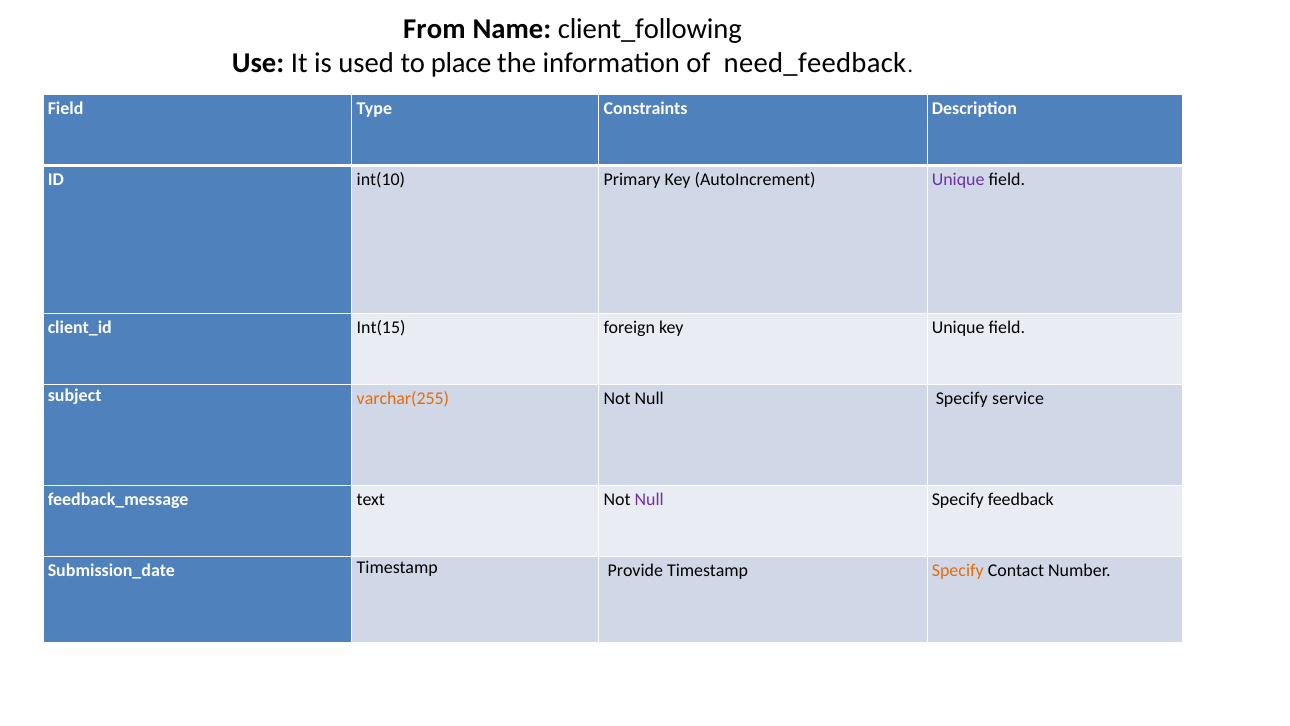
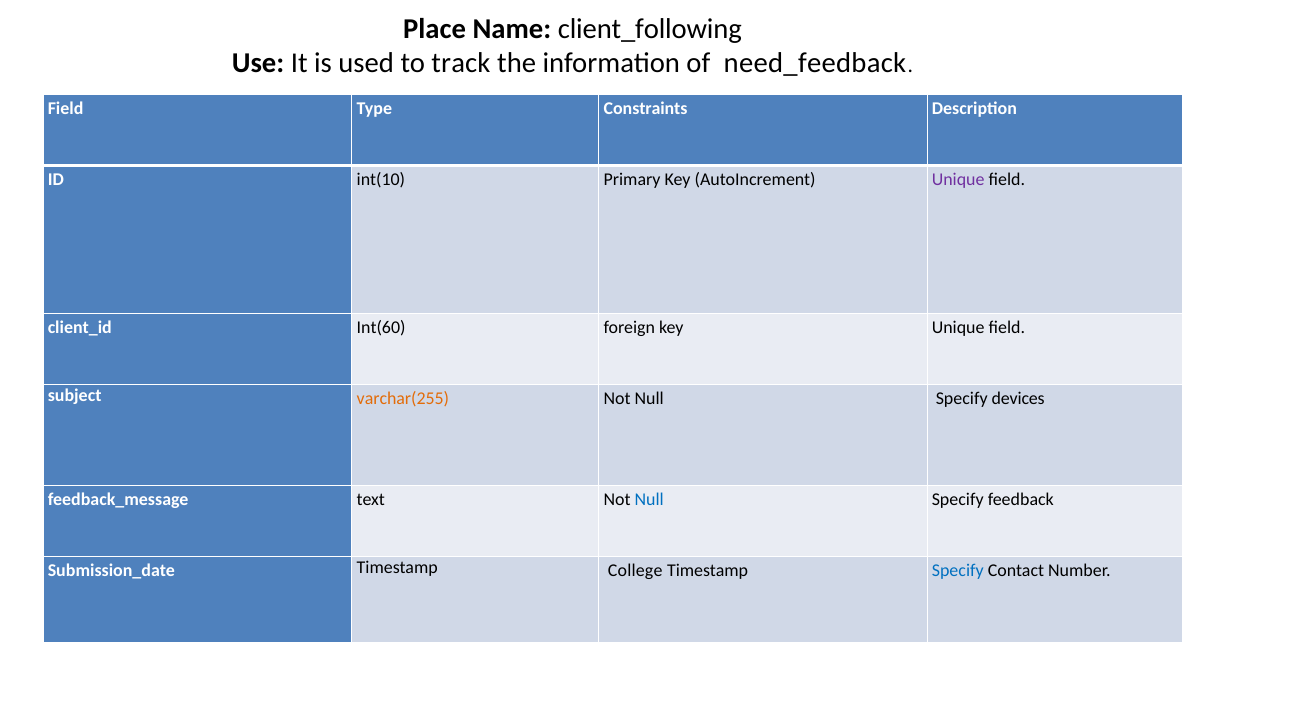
From: From -> Place
place: place -> track
Int(15: Int(15 -> Int(60
service: service -> devices
Null at (649, 499) colour: purple -> blue
Provide: Provide -> College
Specify at (958, 570) colour: orange -> blue
